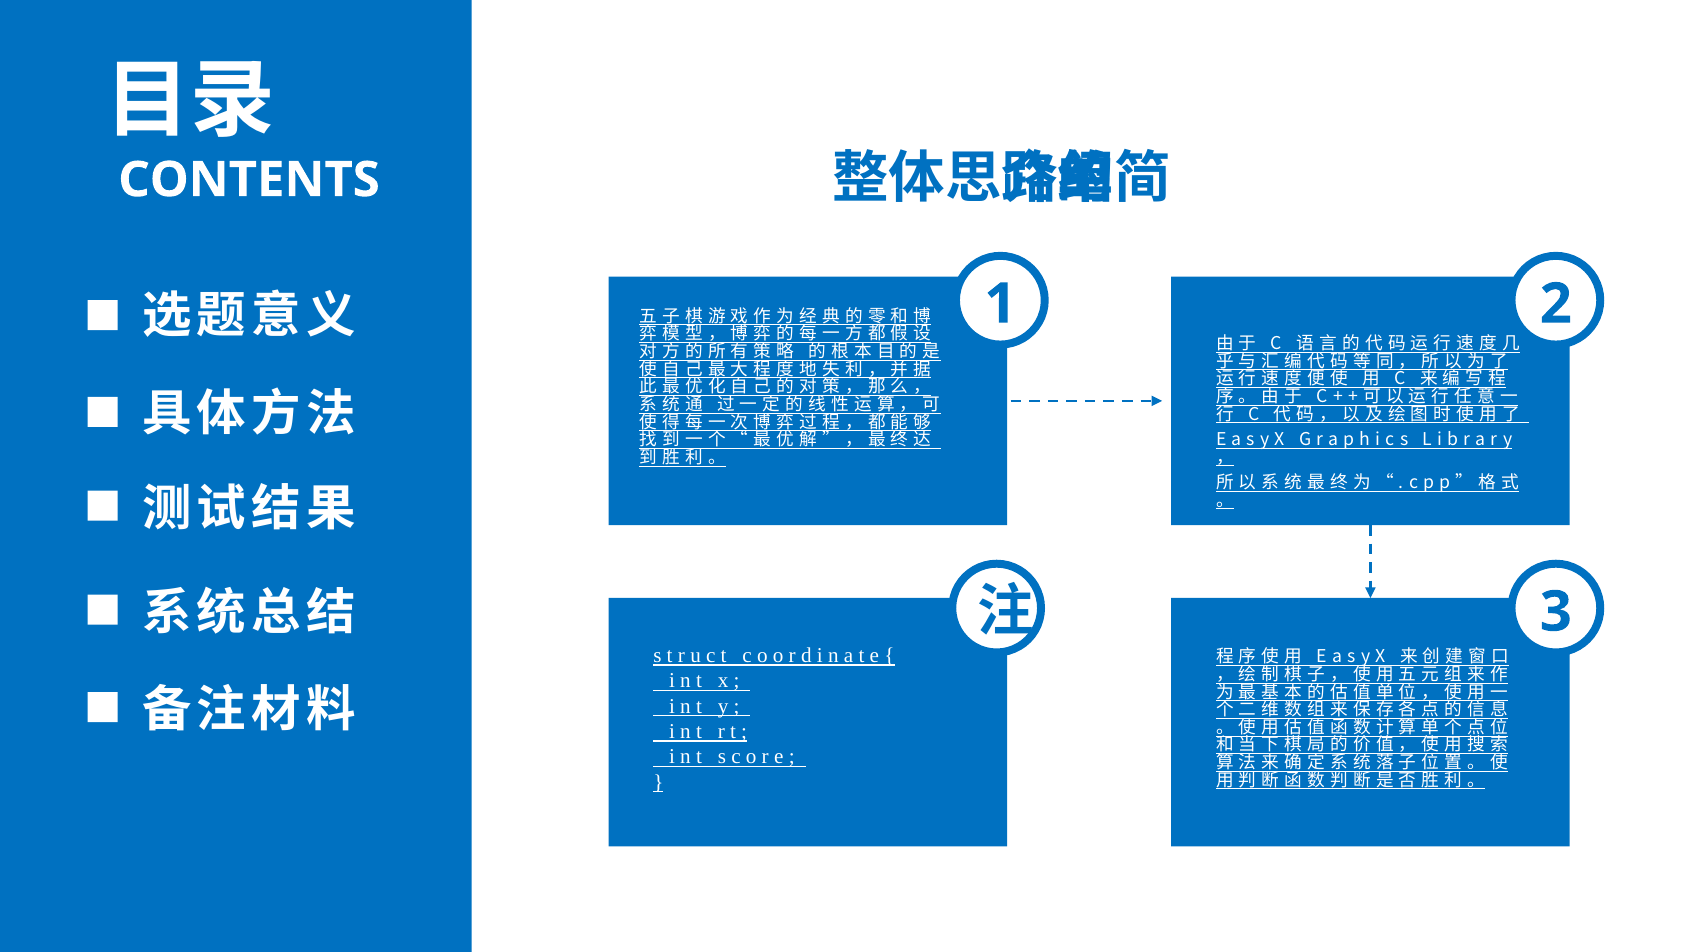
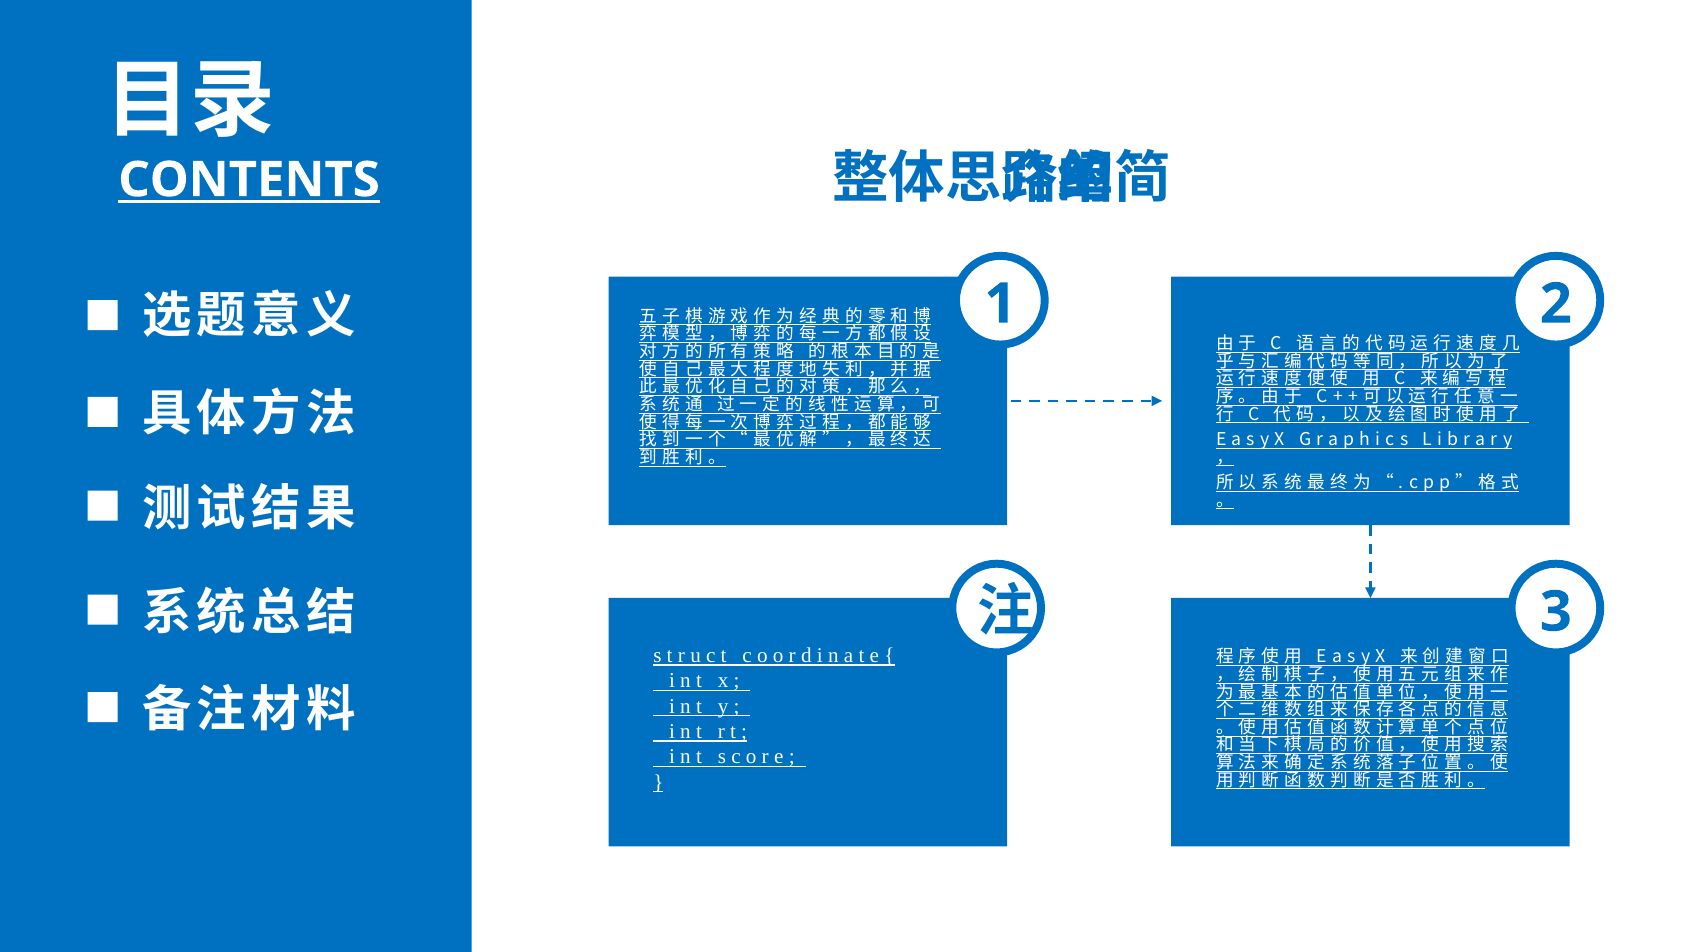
CONTENTS underline: none -> present
